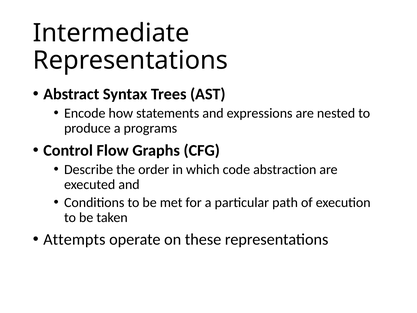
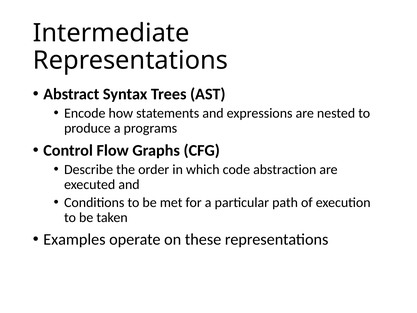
Attempts: Attempts -> Examples
